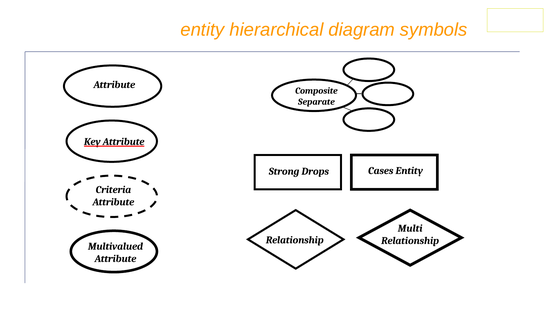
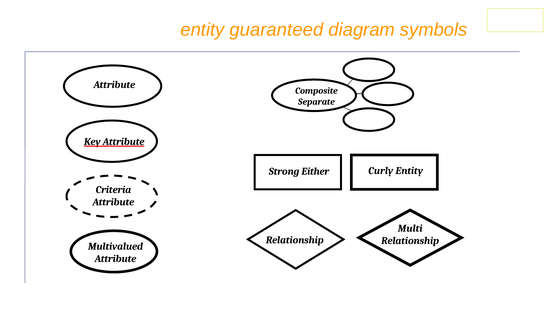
hierarchical: hierarchical -> guaranteed
Cases: Cases -> Curly
Drops: Drops -> Either
